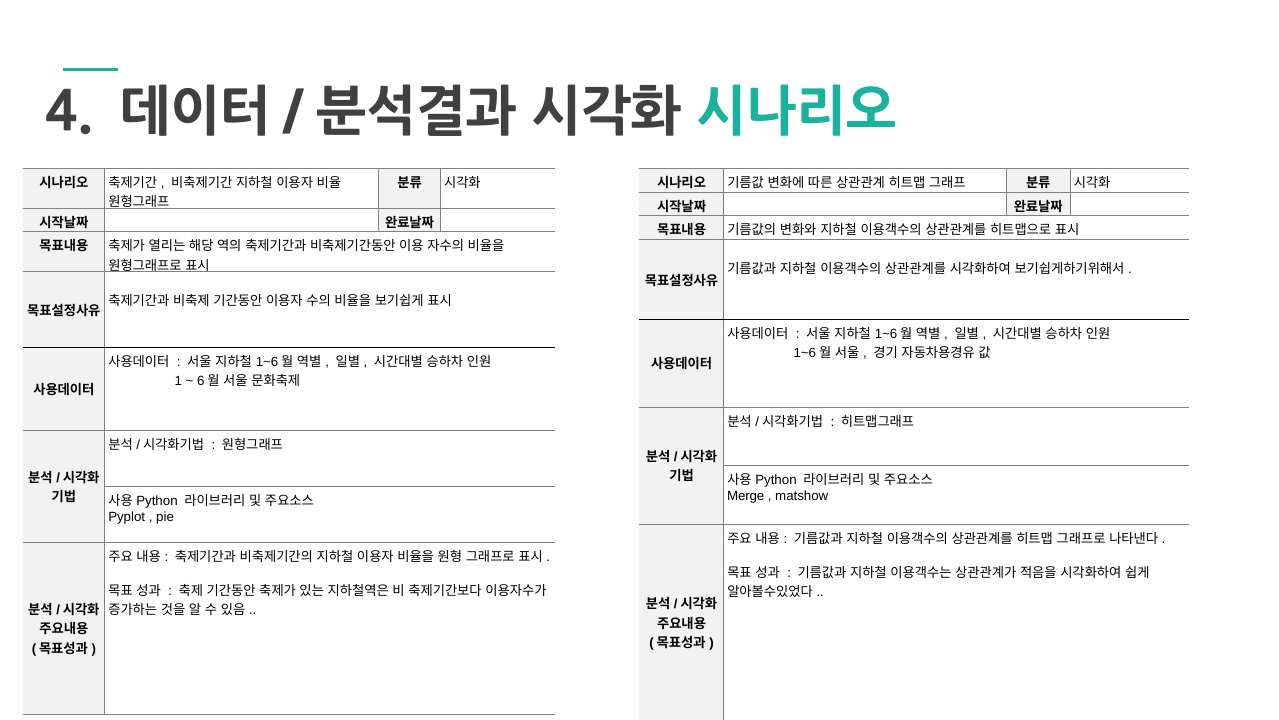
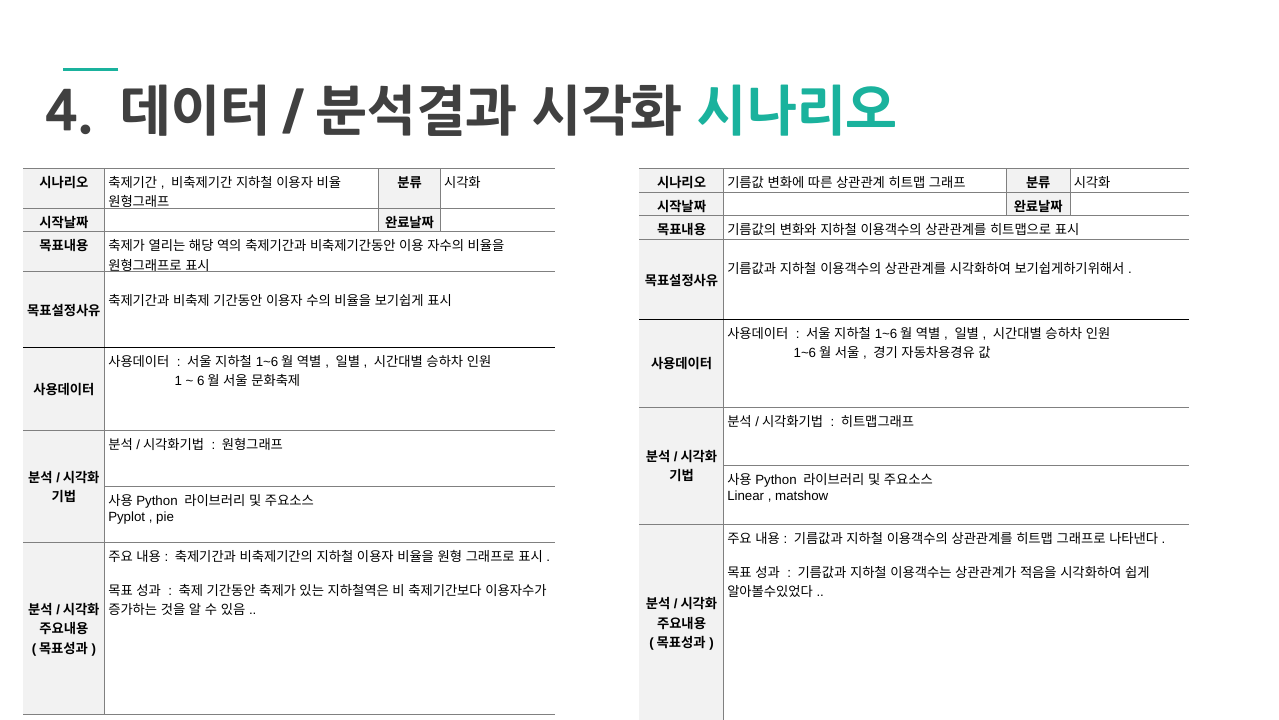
Merge: Merge -> Linear
